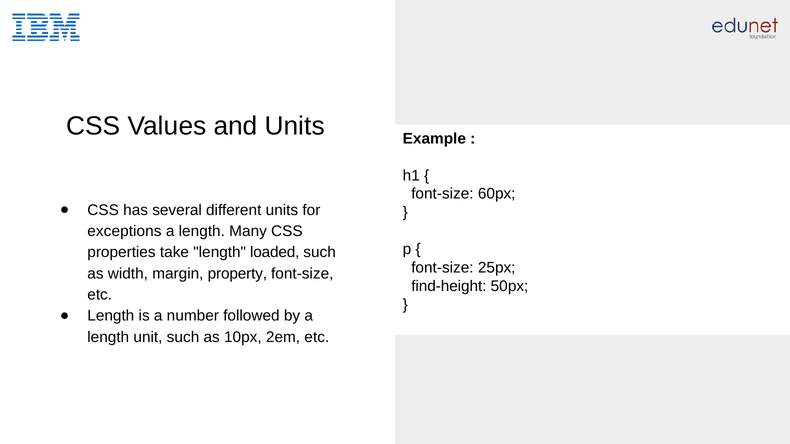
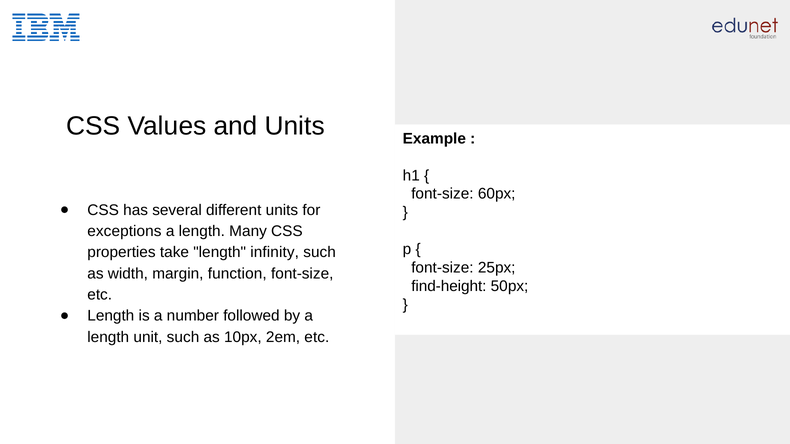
loaded: loaded -> infinity
property: property -> function
